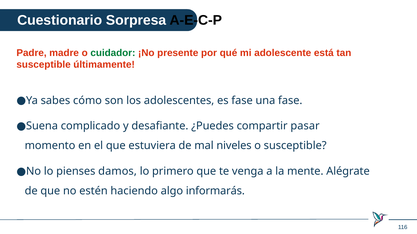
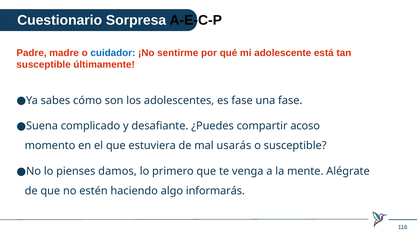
cuidador colour: green -> blue
presente: presente -> sentirme
pasar: pasar -> acoso
niveles: niveles -> usarás
